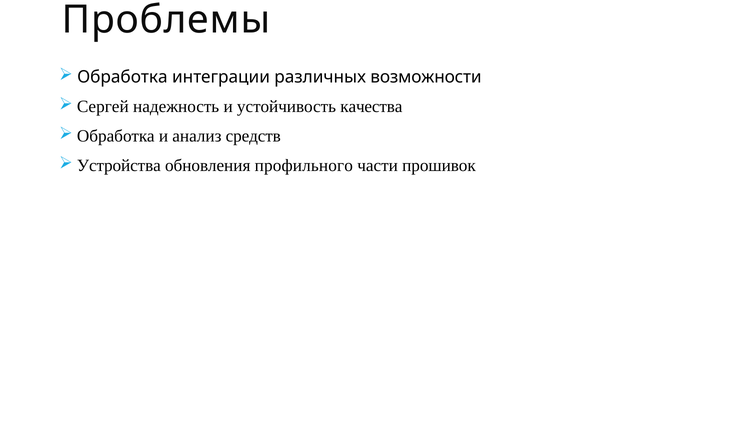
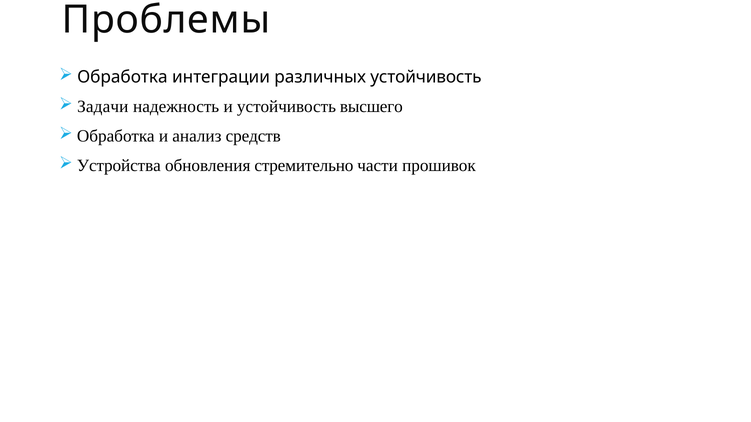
различных возможности: возможности -> устойчивость
Сергей: Сергей -> Задачи
качества: качества -> высшего
профильного: профильного -> стремительно
